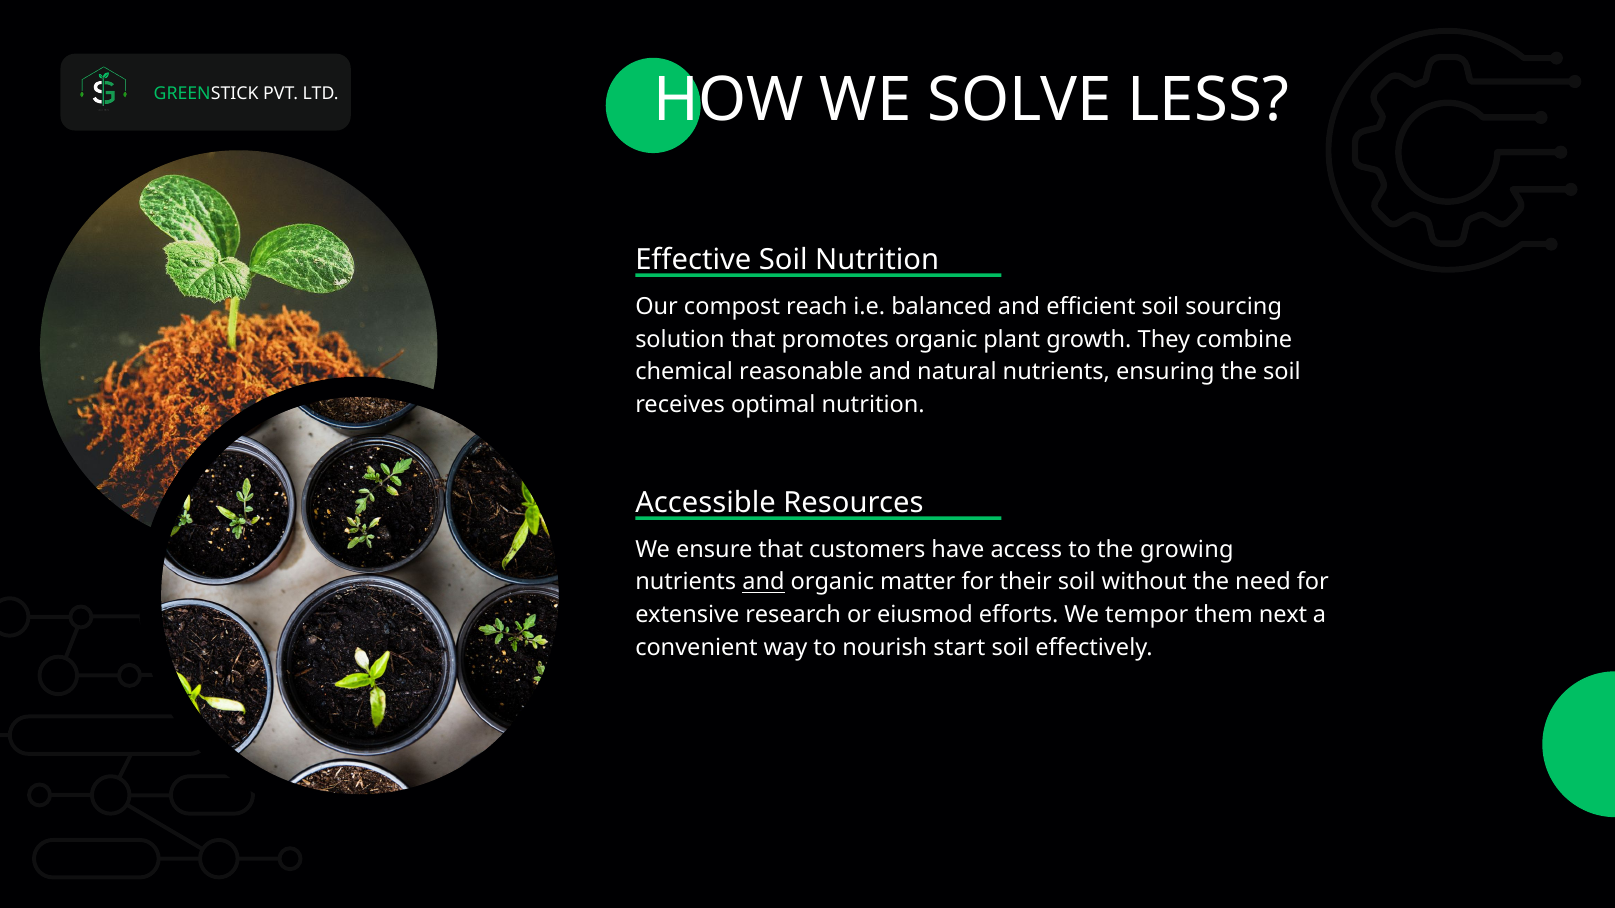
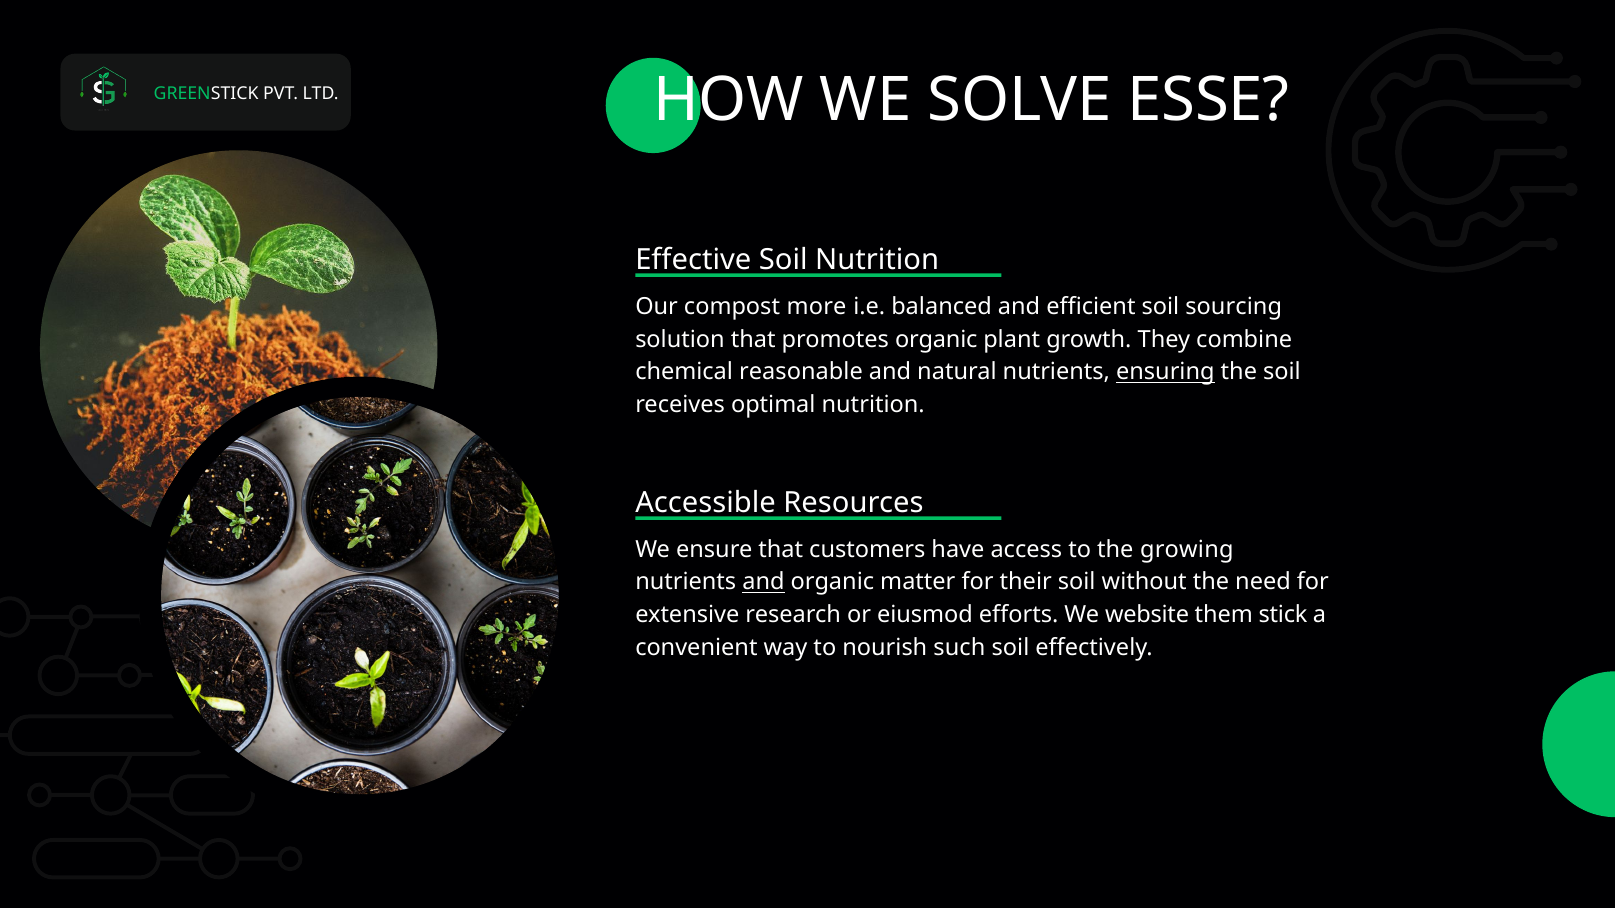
LESS: LESS -> ESSE
reach: reach -> more
ensuring underline: none -> present
tempor: tempor -> website
next: next -> stick
start: start -> such
